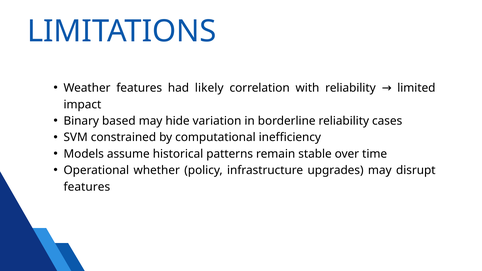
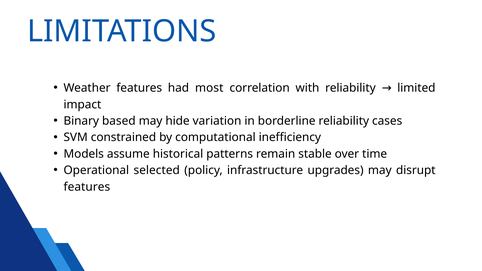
likely: likely -> most
whether: whether -> selected
